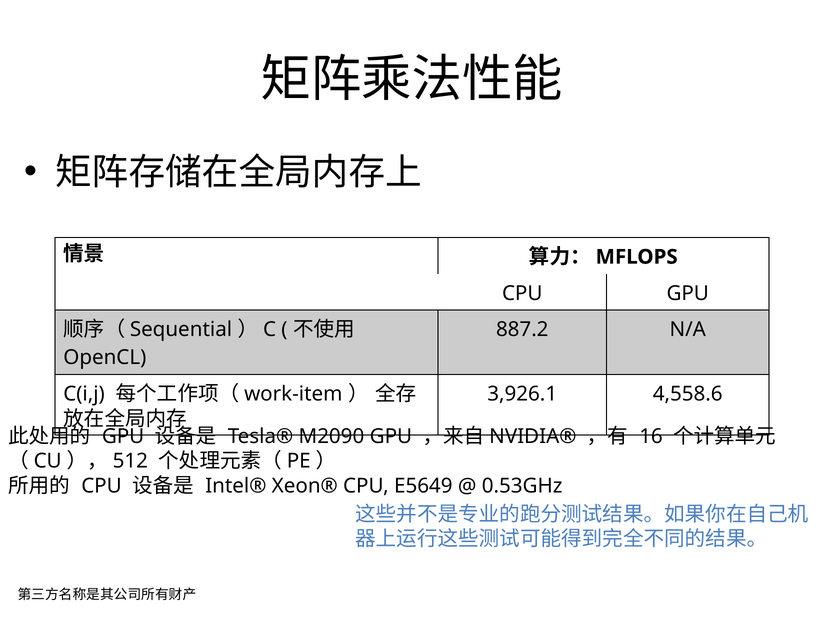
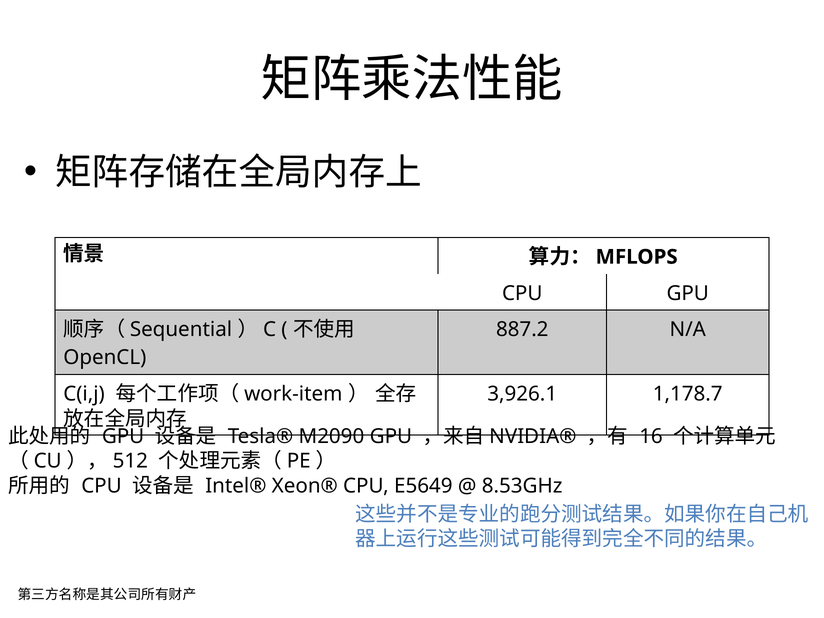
4,558.6: 4,558.6 -> 1,178.7
0.53GHz: 0.53GHz -> 8.53GHz
